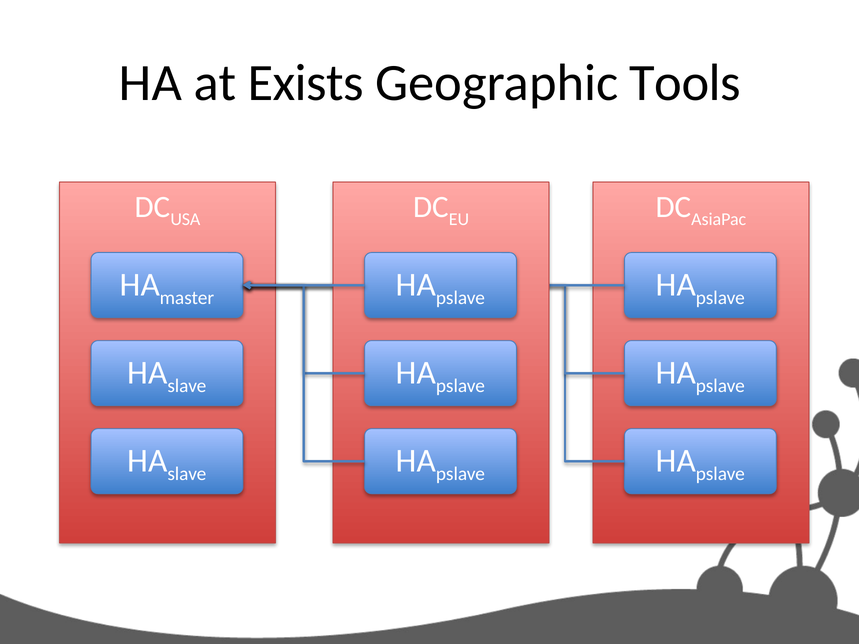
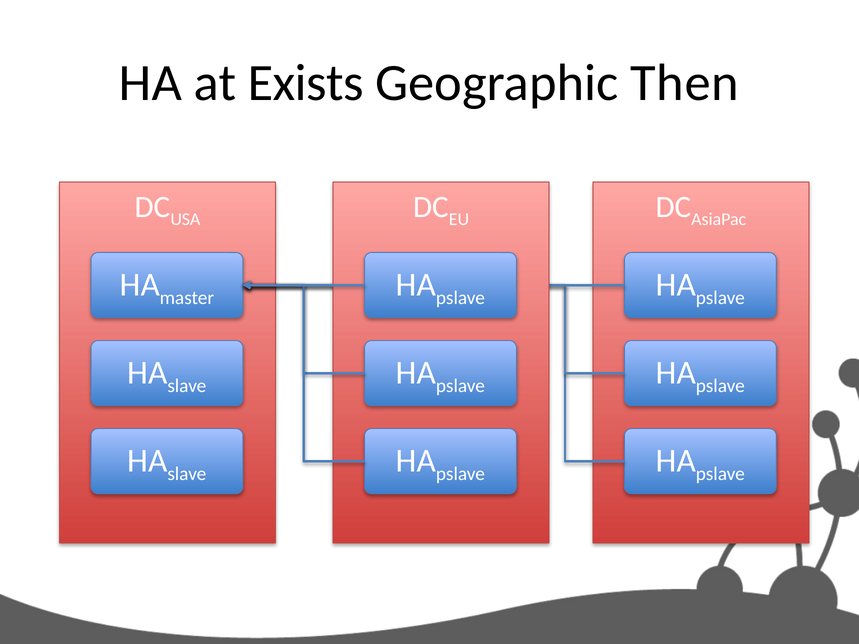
Tools: Tools -> Then
